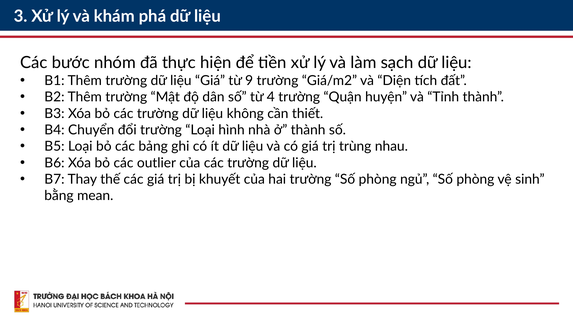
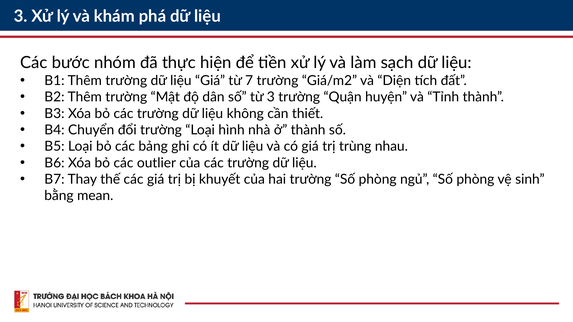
9: 9 -> 7
từ 4: 4 -> 3
